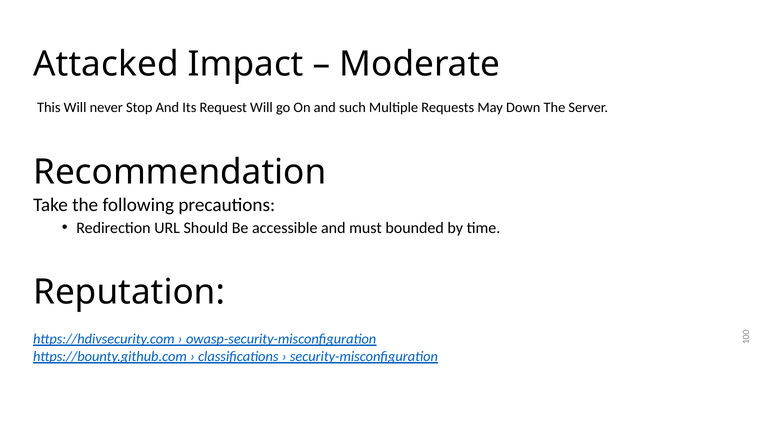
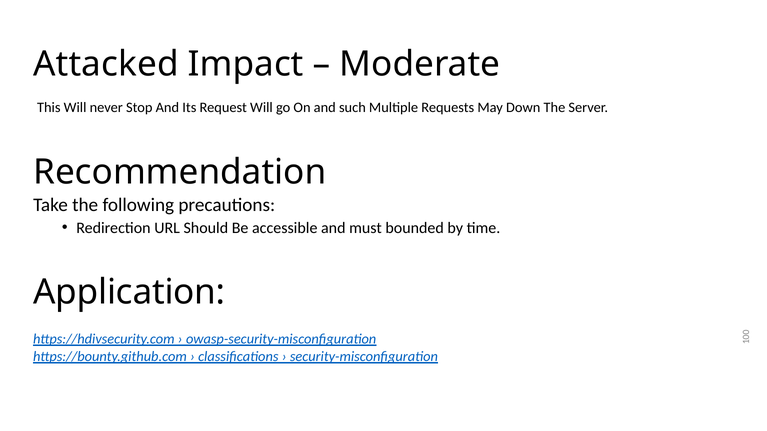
Reputation: Reputation -> Application
